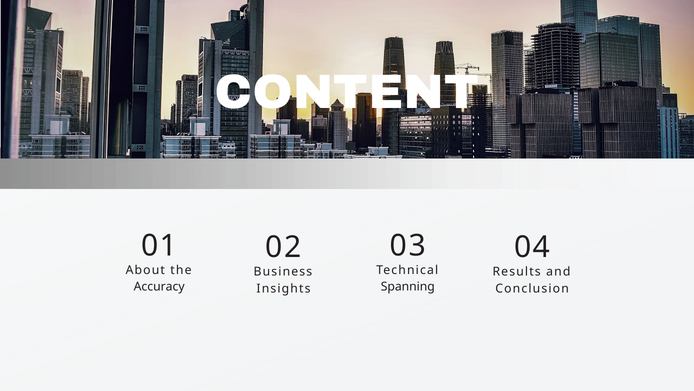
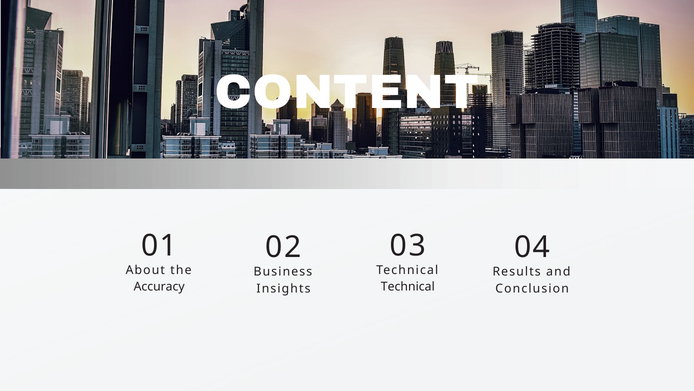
Spanning at (408, 286): Spanning -> Technical
